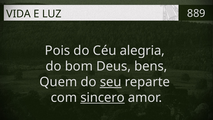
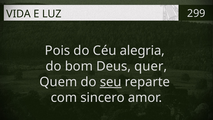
889: 889 -> 299
bens: bens -> quer
sincero underline: present -> none
